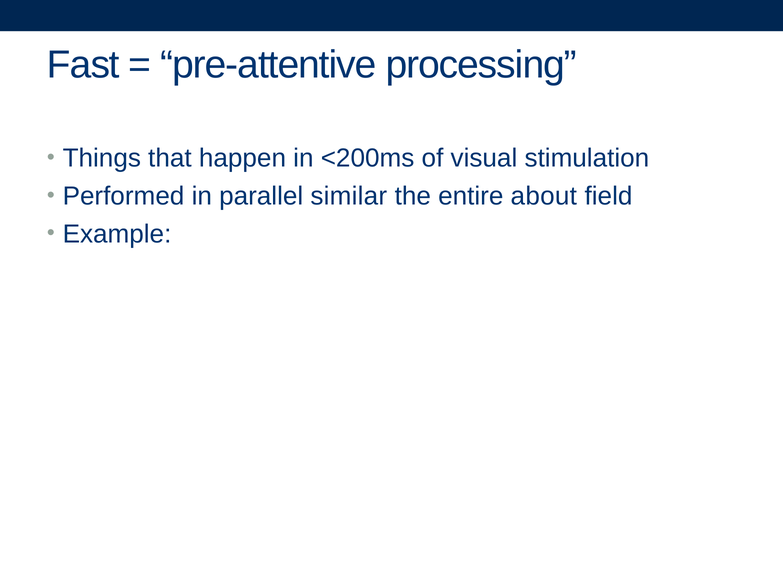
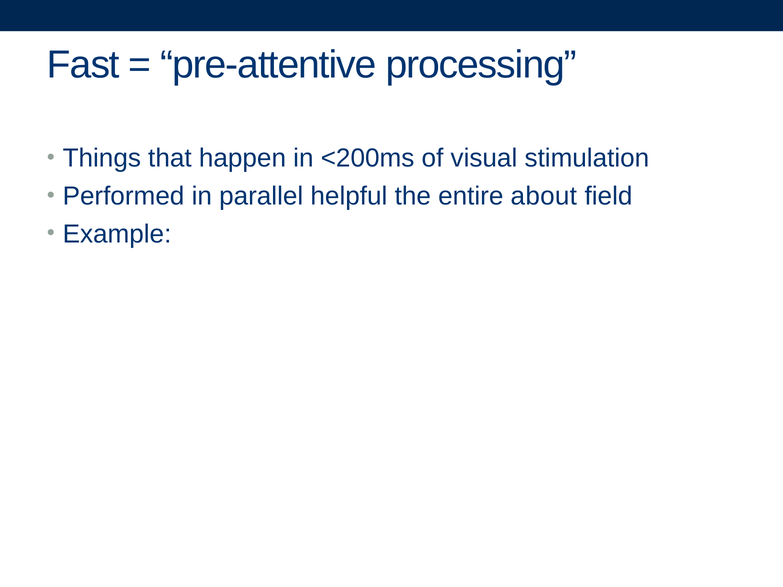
similar: similar -> helpful
